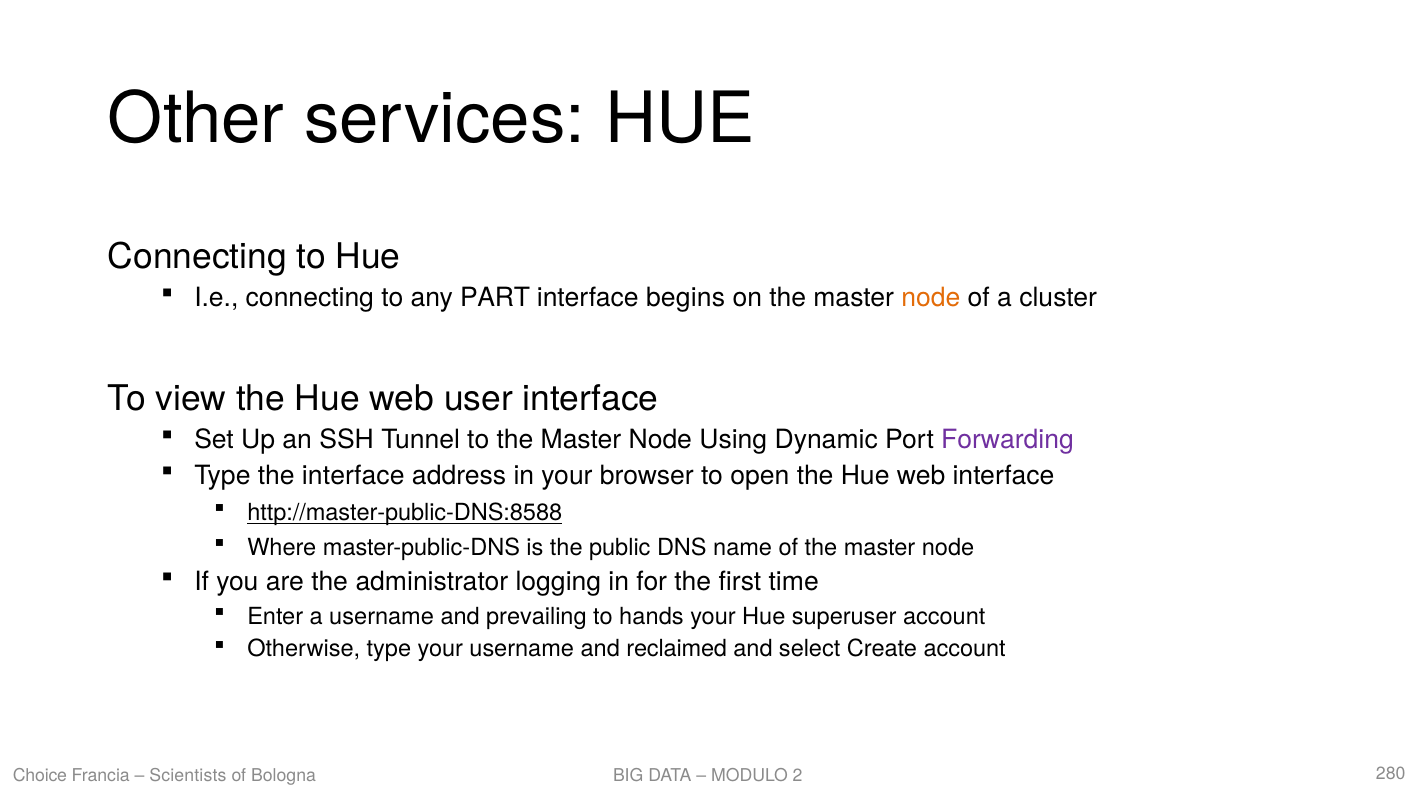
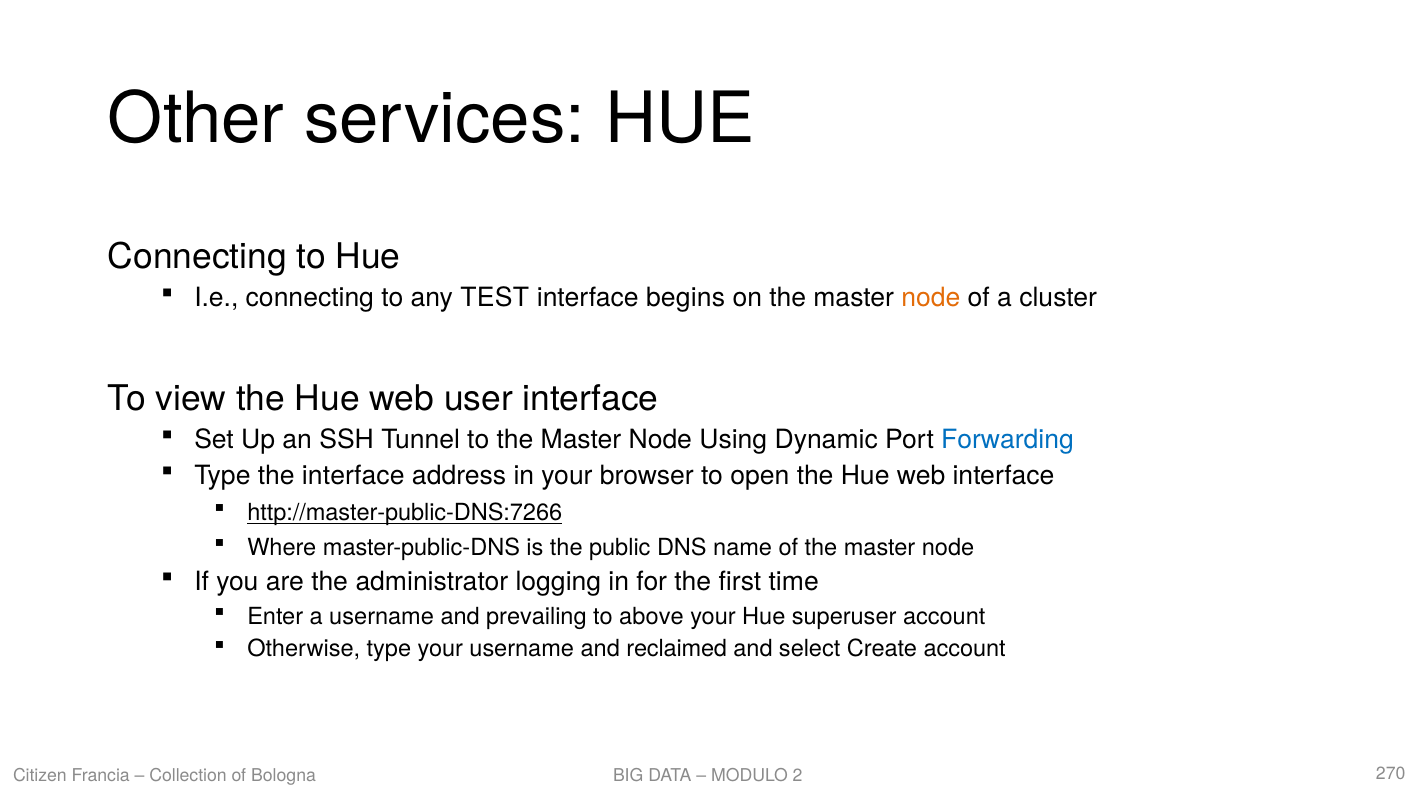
PART: PART -> TEST
Forwarding colour: purple -> blue
http://master-public-DNS:8588: http://master-public-DNS:8588 -> http://master-public-DNS:7266
hands: hands -> above
Choice: Choice -> Citizen
Scientists: Scientists -> Collection
280: 280 -> 270
